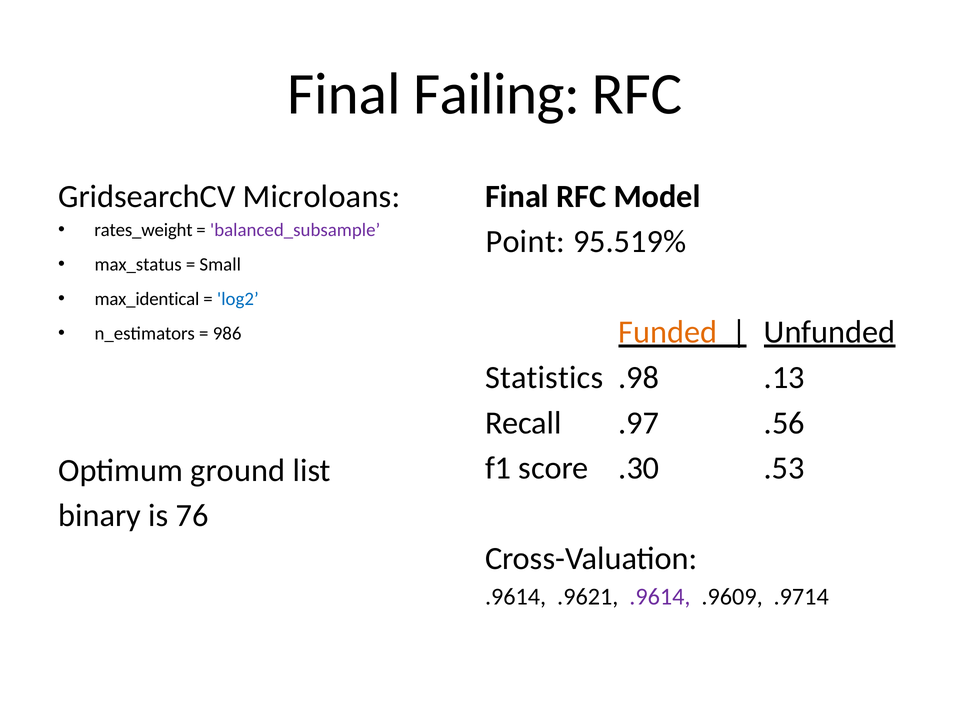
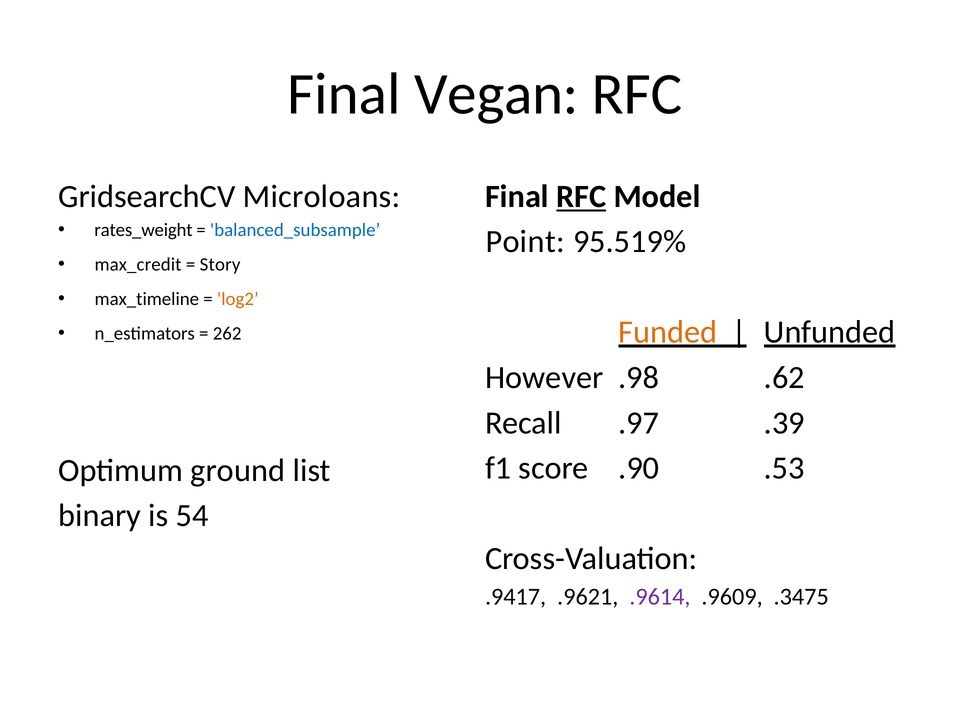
Failing: Failing -> Vegan
RFC at (581, 196) underline: none -> present
balanced_subsample colour: purple -> blue
max_status: max_status -> max_credit
Small: Small -> Story
max_identical: max_identical -> max_timeline
log2 colour: blue -> orange
986: 986 -> 262
Statistics: Statistics -> However
.13: .13 -> .62
.56: .56 -> .39
.30: .30 -> .90
76: 76 -> 54
.9614 at (516, 597): .9614 -> .9417
.9714: .9714 -> .3475
